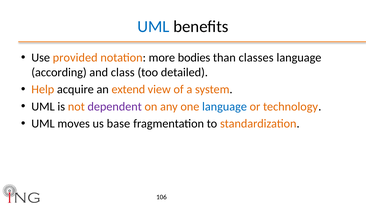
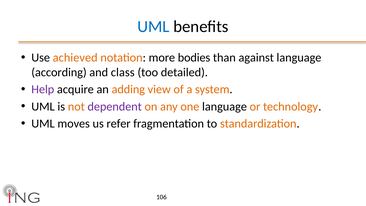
provided: provided -> achieved
classes: classes -> against
Help colour: orange -> purple
extend: extend -> adding
language at (224, 106) colour: blue -> black
base: base -> refer
